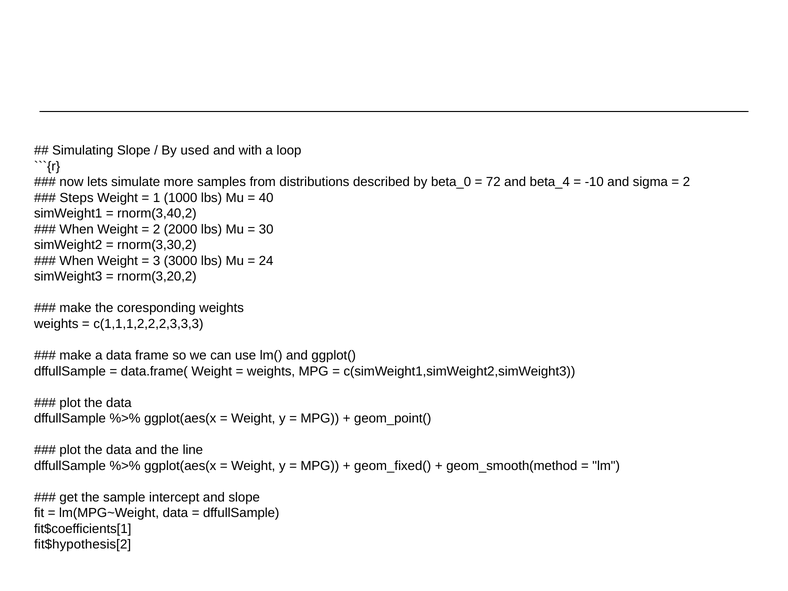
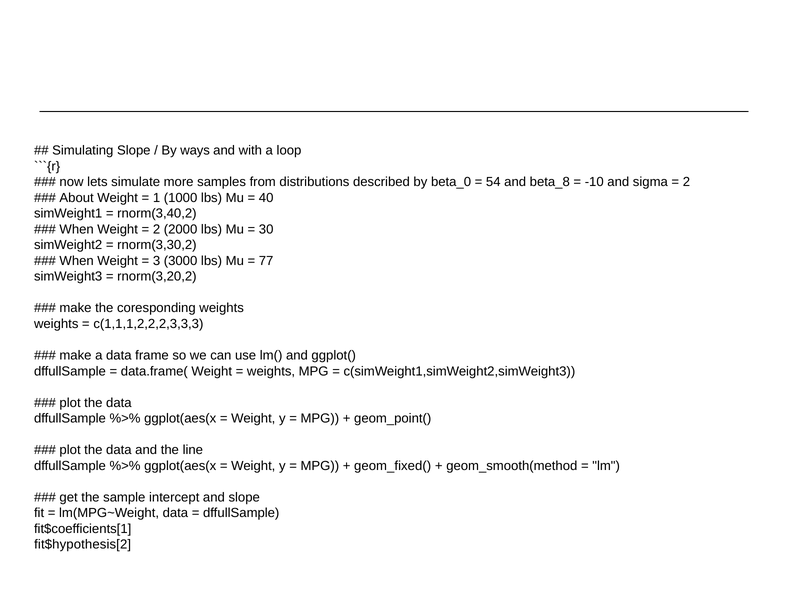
used: used -> ways
72: 72 -> 54
beta_4: beta_4 -> beta_8
Steps: Steps -> About
24: 24 -> 77
